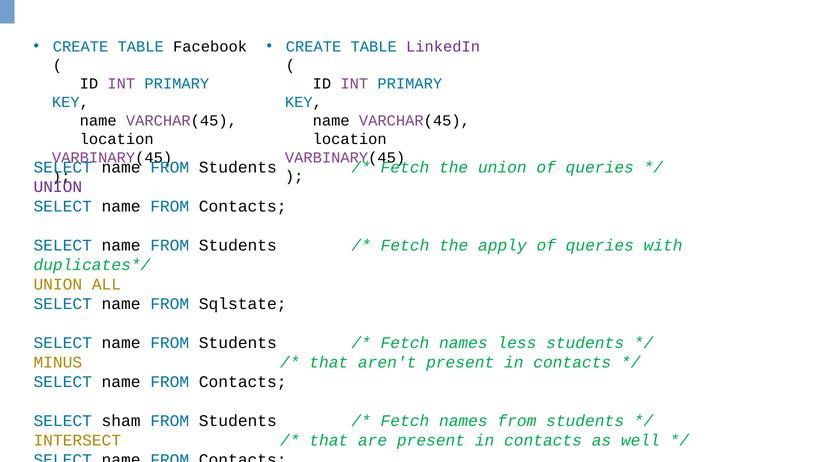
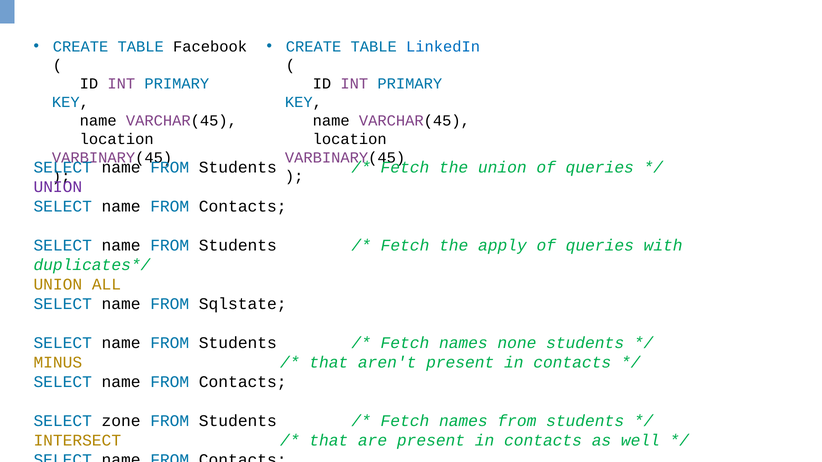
LinkedIn colour: purple -> blue
less: less -> none
sham: sham -> zone
